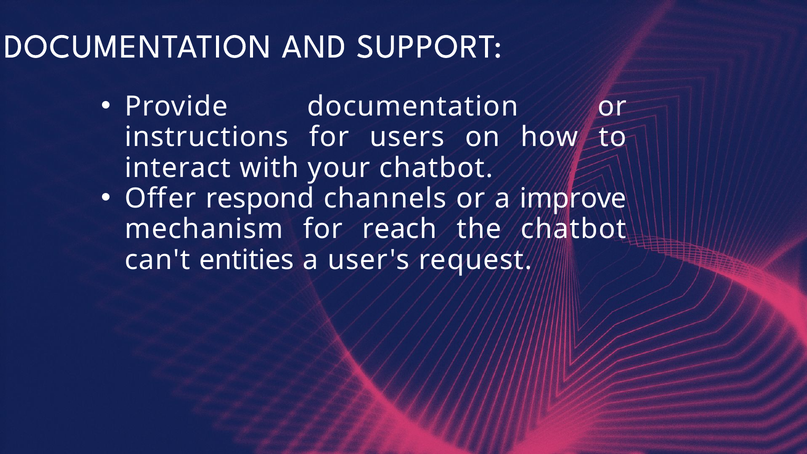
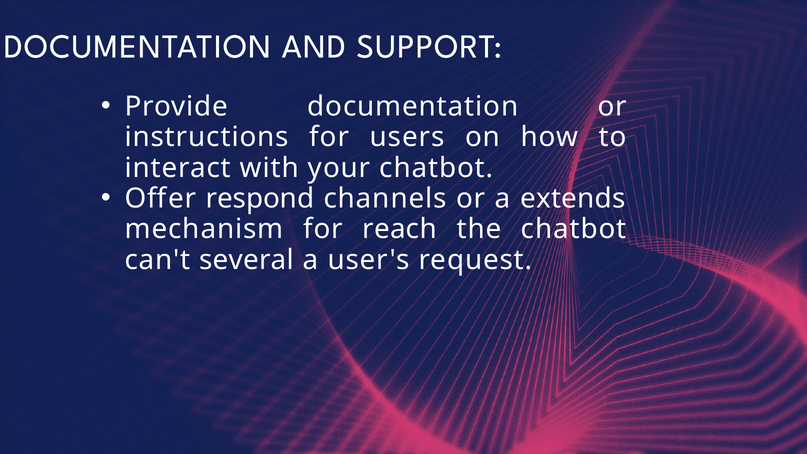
improve: improve -> extends
entities: entities -> several
